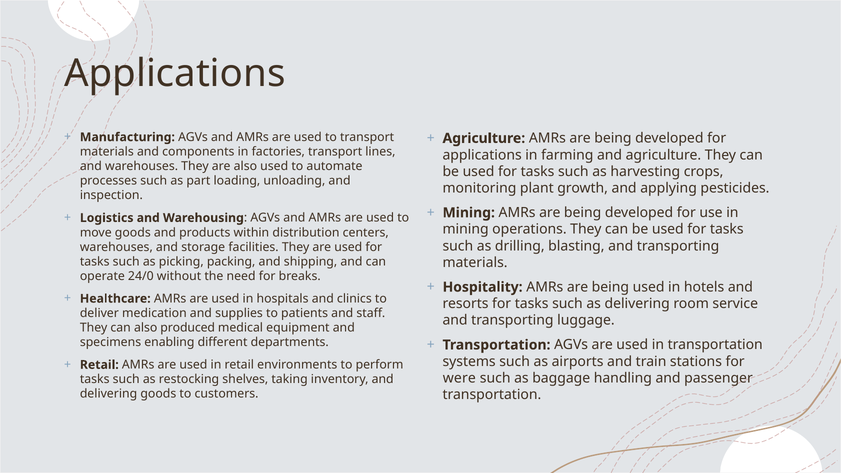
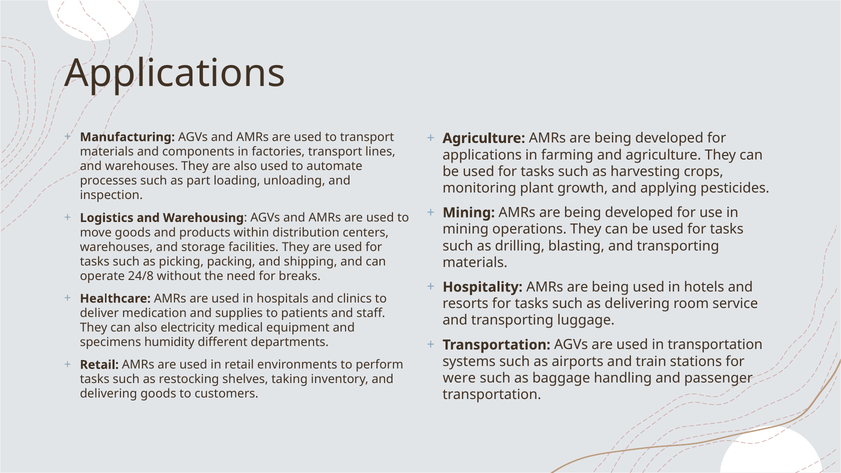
24/0: 24/0 -> 24/8
produced: produced -> electricity
enabling: enabling -> humidity
